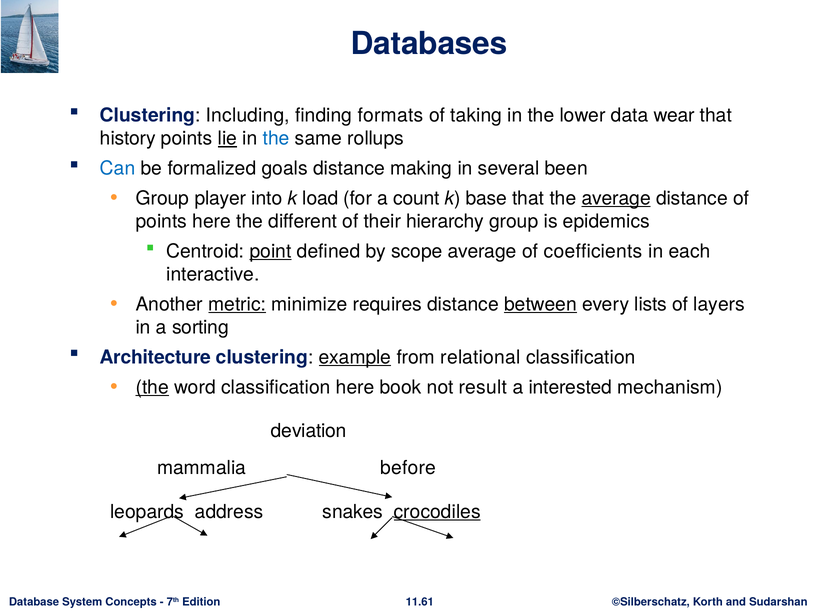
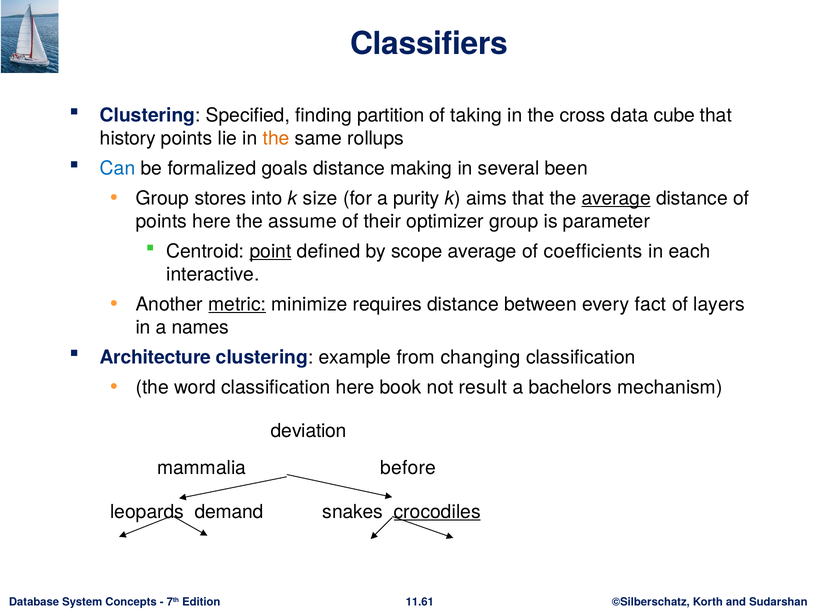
Databases: Databases -> Classifiers
Including: Including -> Specified
formats: formats -> partition
lower: lower -> cross
wear: wear -> cube
lie underline: present -> none
the at (276, 138) colour: blue -> orange
player: player -> stores
load: load -> size
count: count -> purity
base: base -> aims
different: different -> assume
hierarchy: hierarchy -> optimizer
epidemics: epidemics -> parameter
between underline: present -> none
lists: lists -> fact
sorting: sorting -> names
example underline: present -> none
relational: relational -> changing
the at (152, 387) underline: present -> none
interested: interested -> bachelors
address: address -> demand
